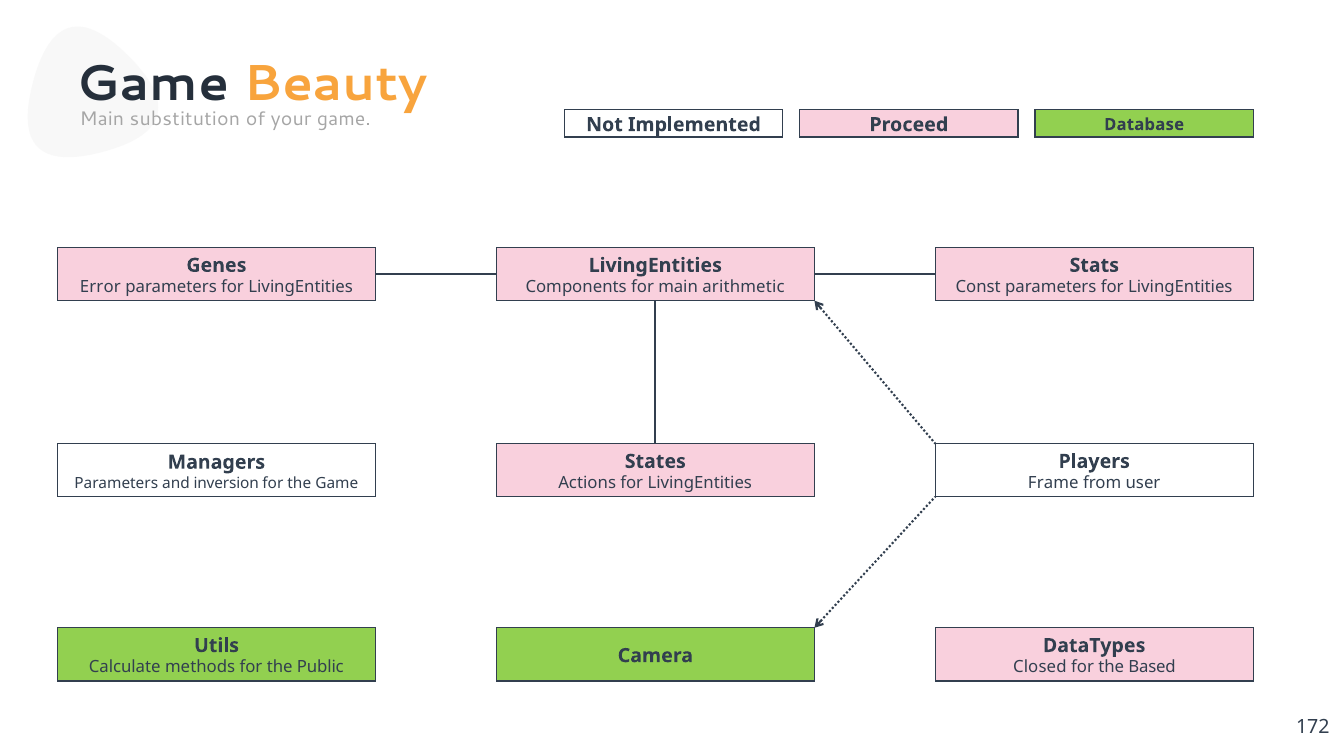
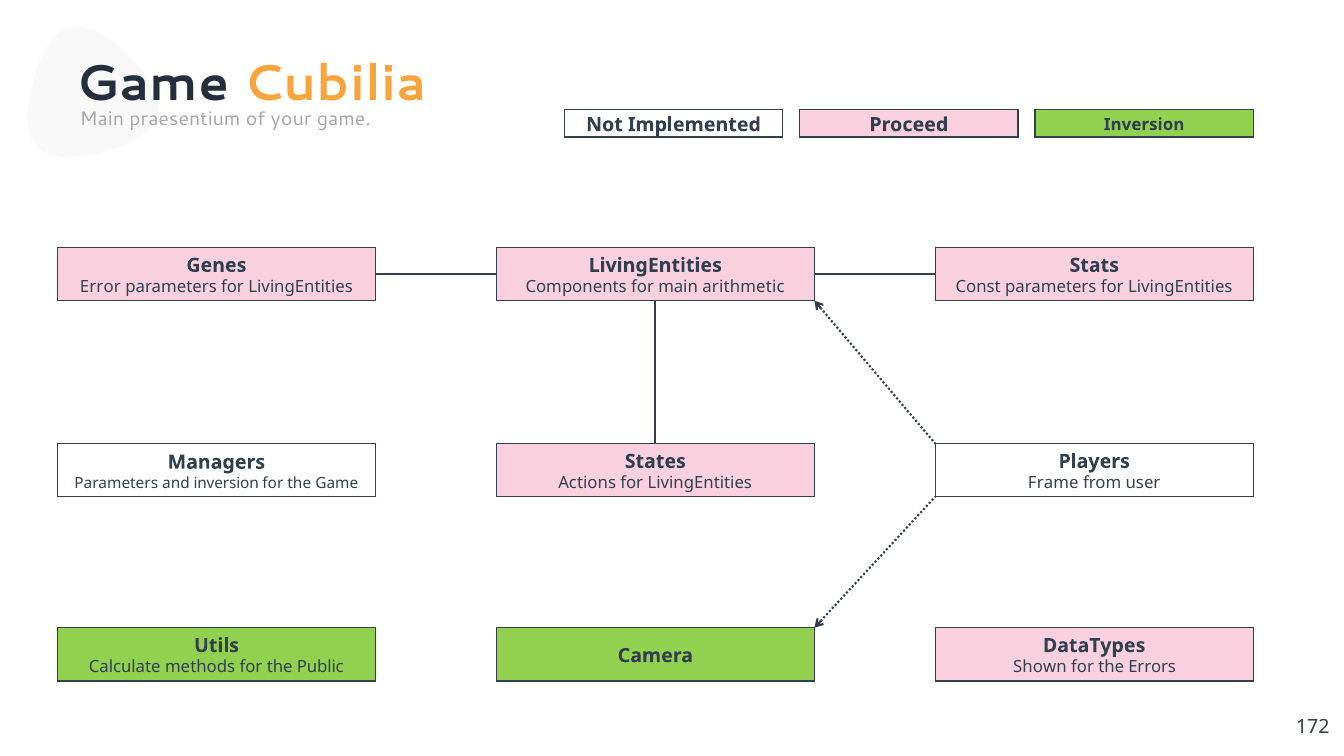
Beauty: Beauty -> Cubilia
substitution: substitution -> praesentium
Proceed Database: Database -> Inversion
Closed: Closed -> Shown
Based: Based -> Errors
